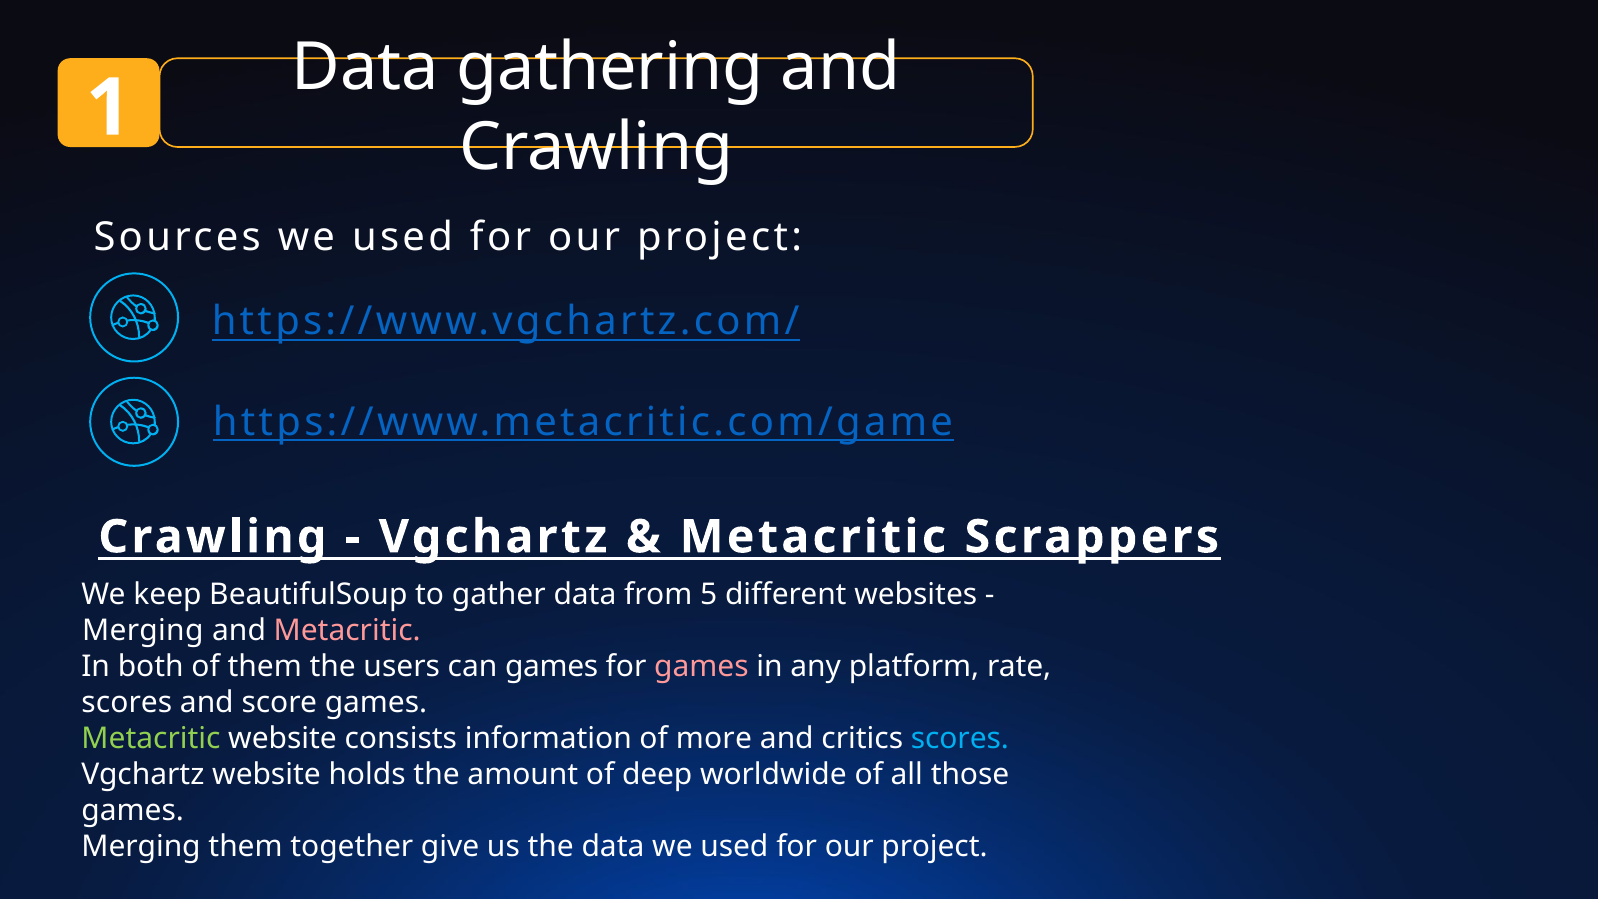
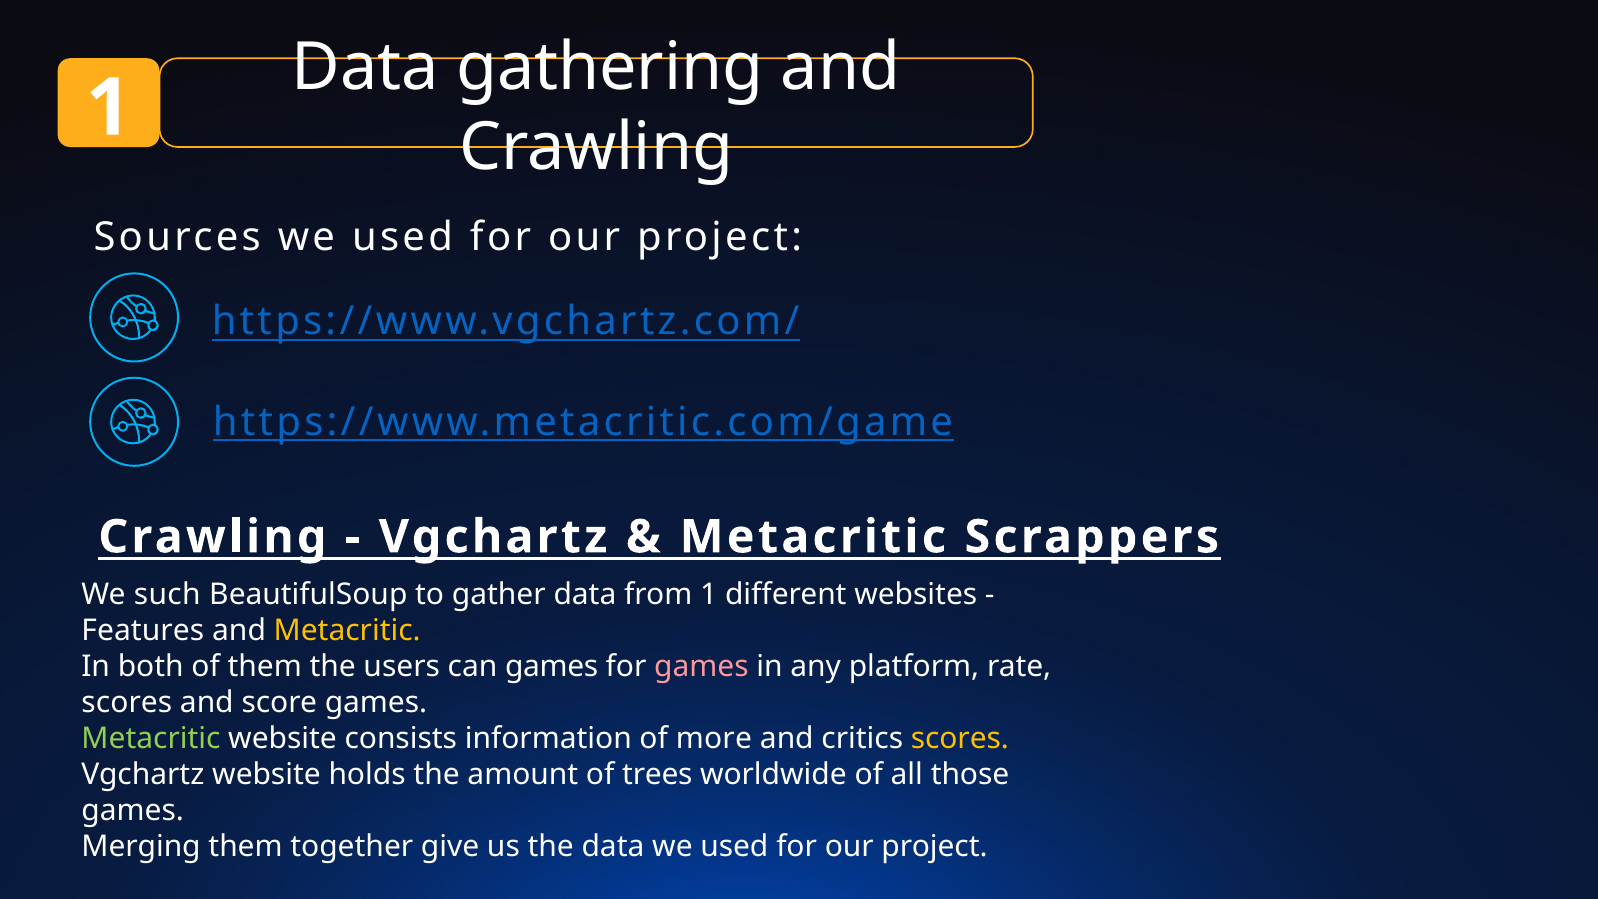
keep: keep -> such
from 5: 5 -> 1
Merging at (143, 631): Merging -> Features
Metacritic at (347, 631) colour: pink -> yellow
scores at (960, 739) colour: light blue -> yellow
deep: deep -> trees
